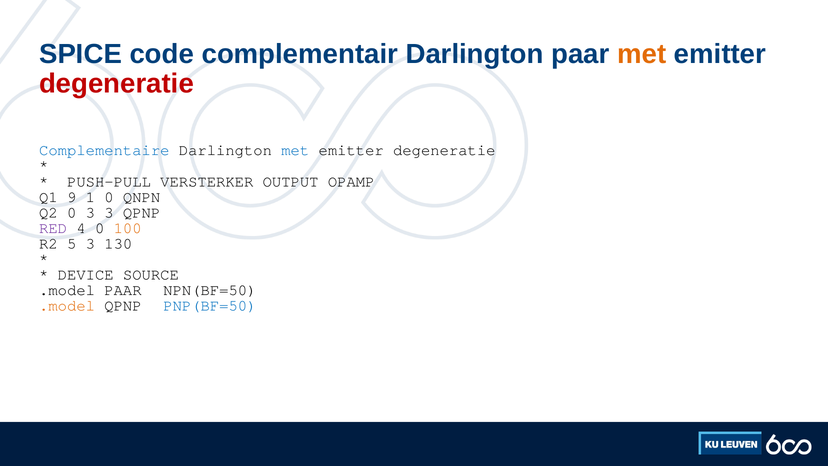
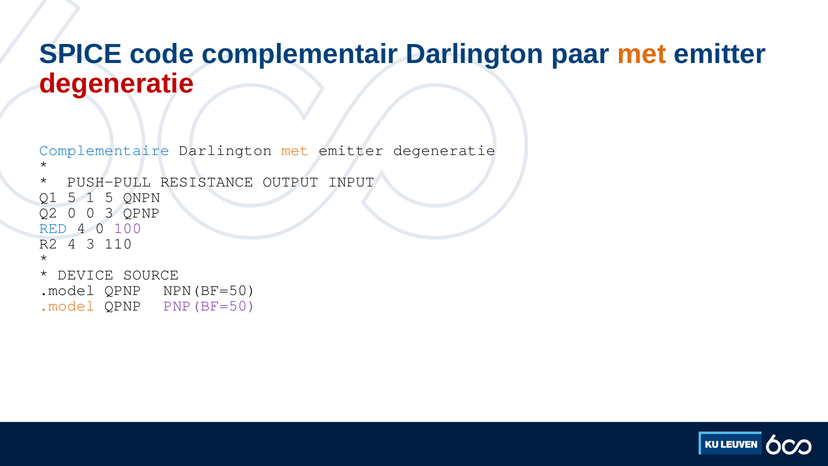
met at (295, 150) colour: blue -> orange
VERSTERKER: VERSTERKER -> RESISTANCE
OPAMP: OPAMP -> INPUT
Q1 9: 9 -> 5
1 0: 0 -> 5
0 3: 3 -> 0
RED colour: purple -> blue
100 colour: orange -> purple
R2 5: 5 -> 4
130: 130 -> 110
PAAR at (123, 290): PAAR -> QPNP
PNP(BF=50 colour: blue -> purple
